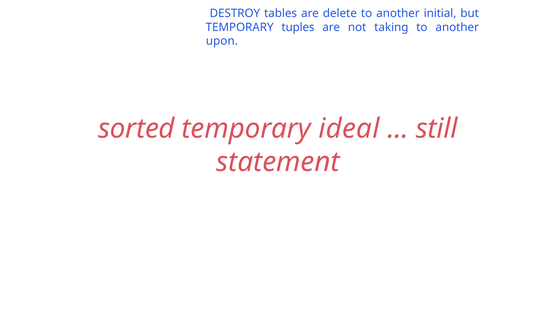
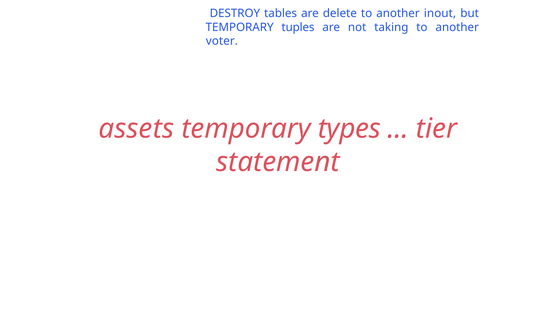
initial: initial -> inout
upon: upon -> voter
sorted: sorted -> assets
ideal: ideal -> types
still: still -> tier
